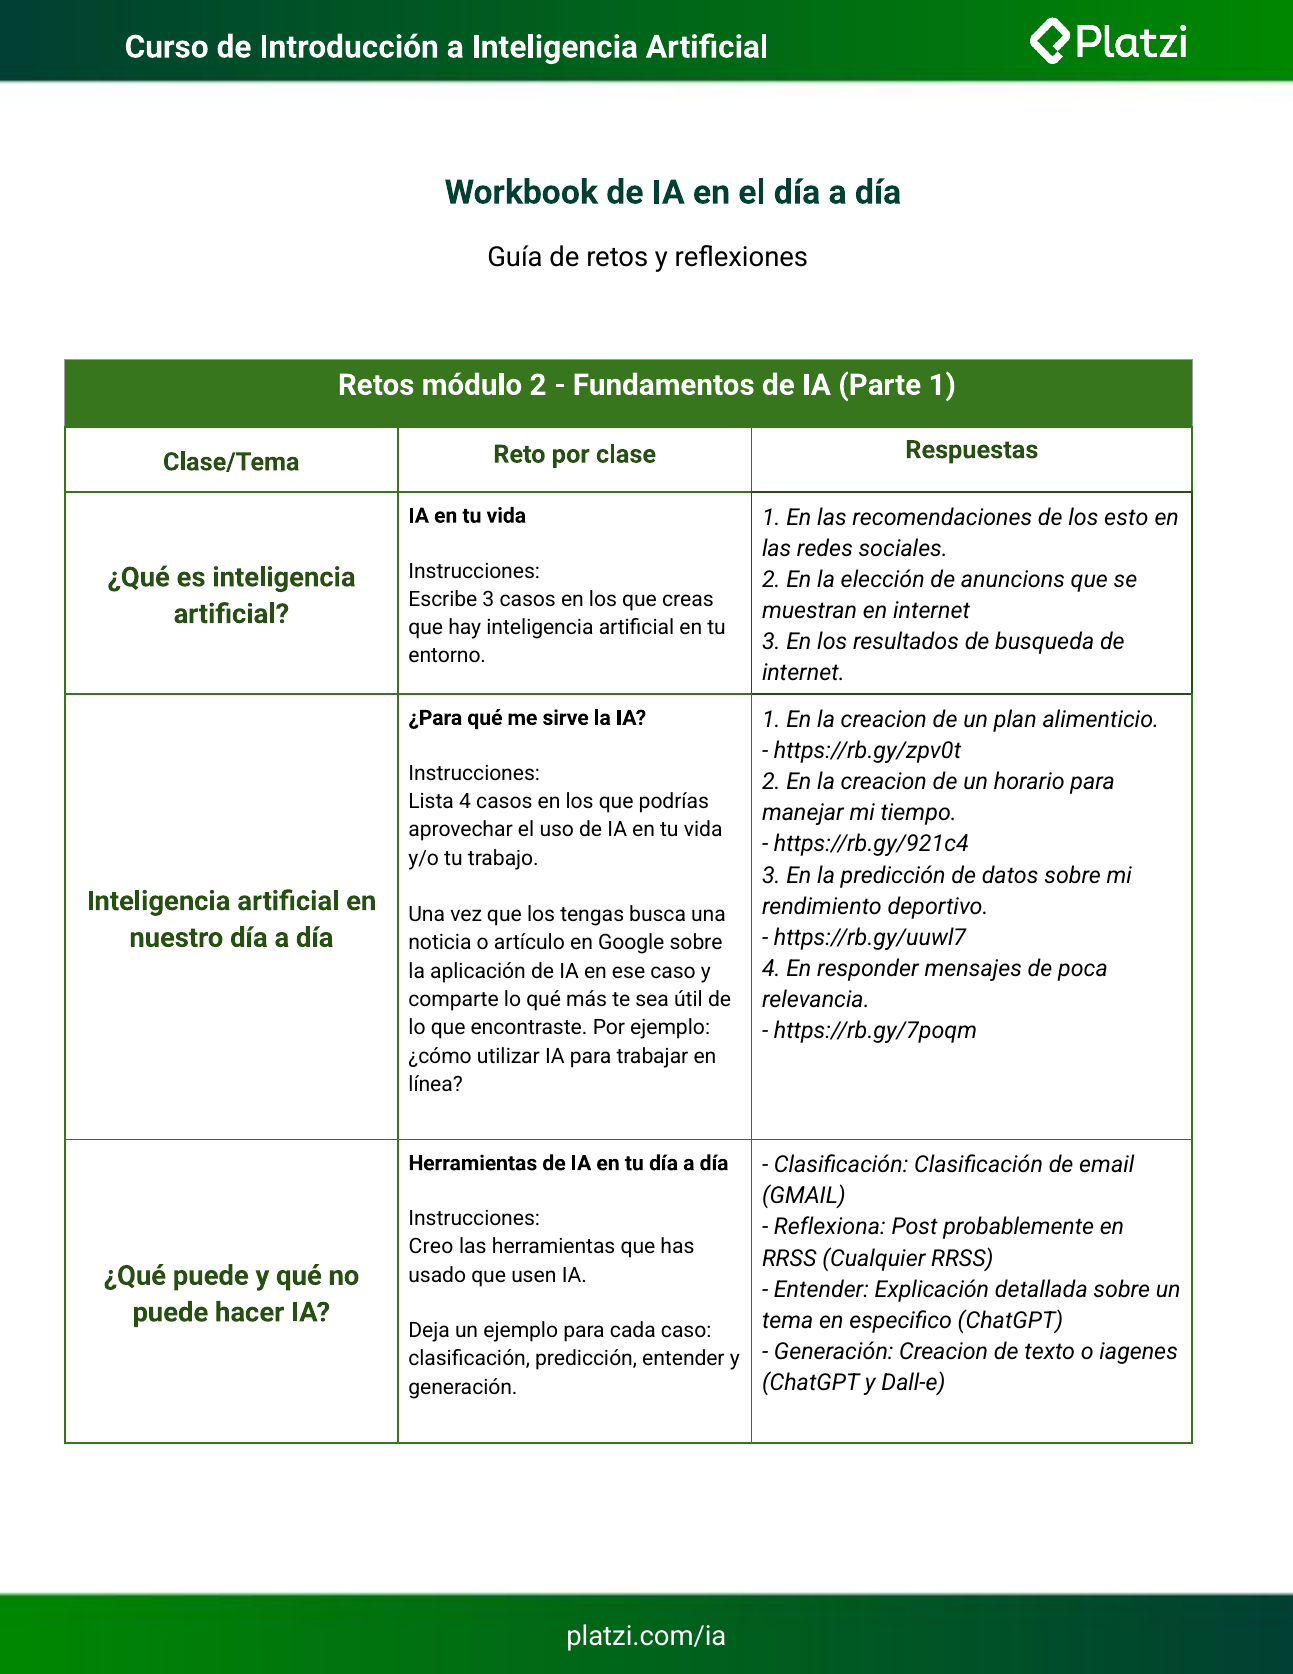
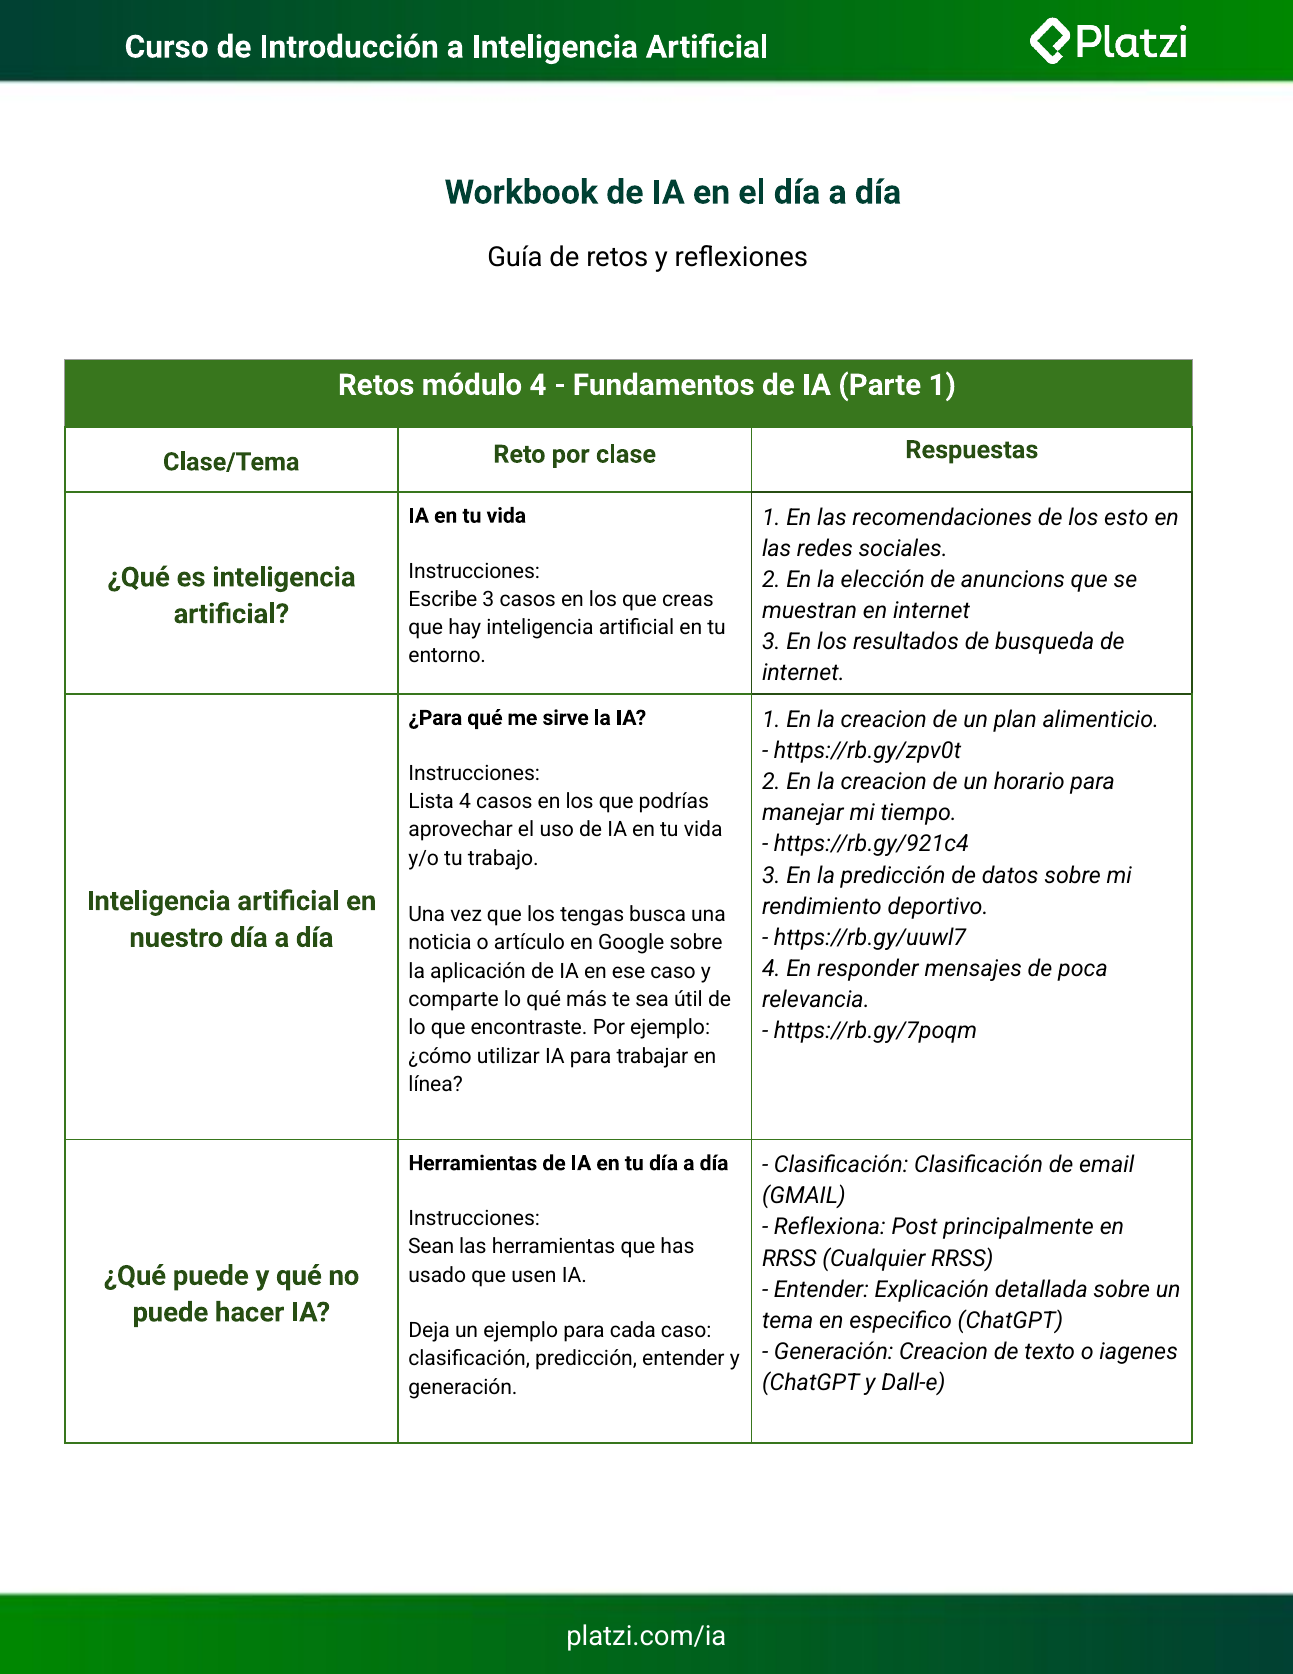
módulo 2: 2 -> 4
probablemente: probablemente -> principalmente
Creo: Creo -> Sean
